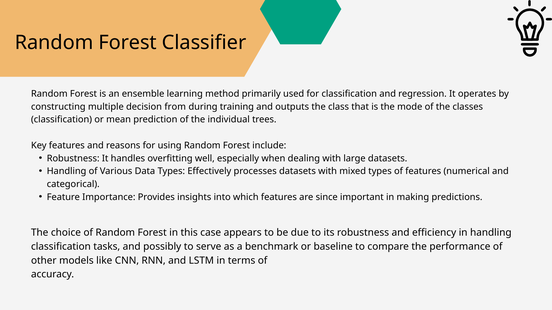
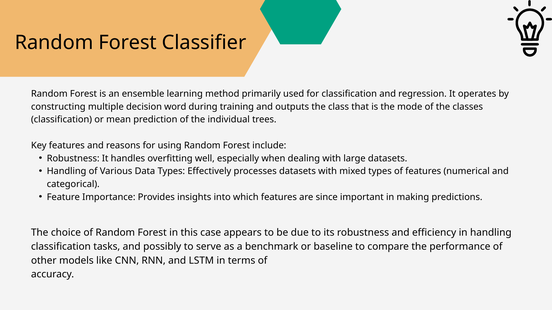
from: from -> word
